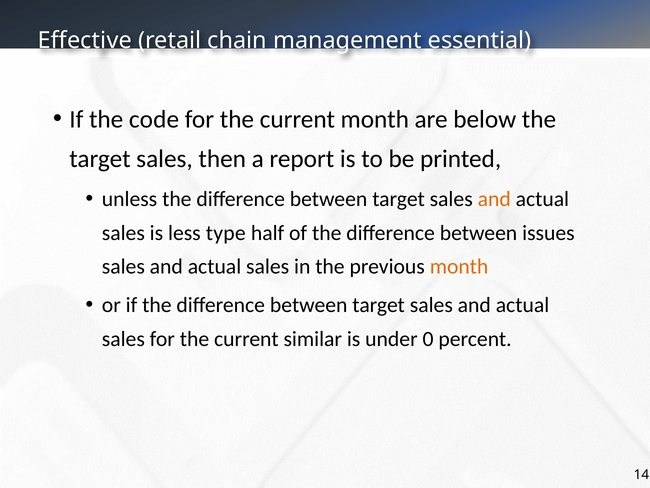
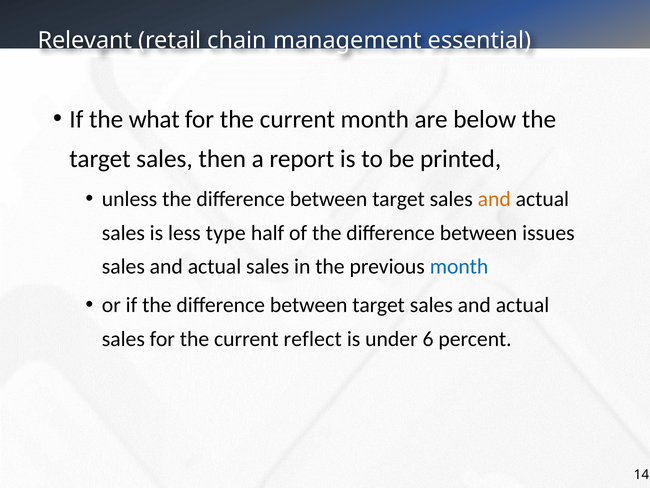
Effective: Effective -> Relevant
code: code -> what
month at (459, 266) colour: orange -> blue
similar: similar -> reflect
0: 0 -> 6
